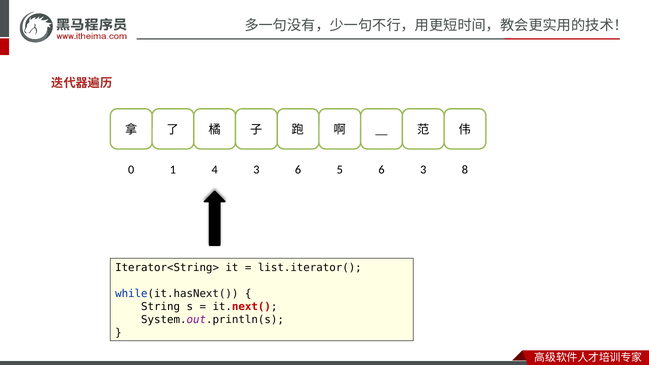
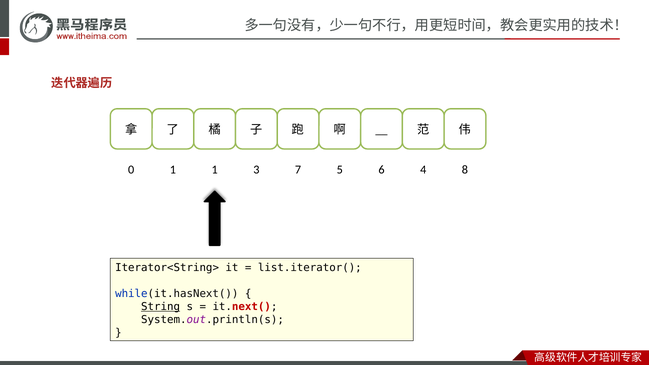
1 4: 4 -> 1
3 6: 6 -> 7
6 3: 3 -> 4
String underline: none -> present
